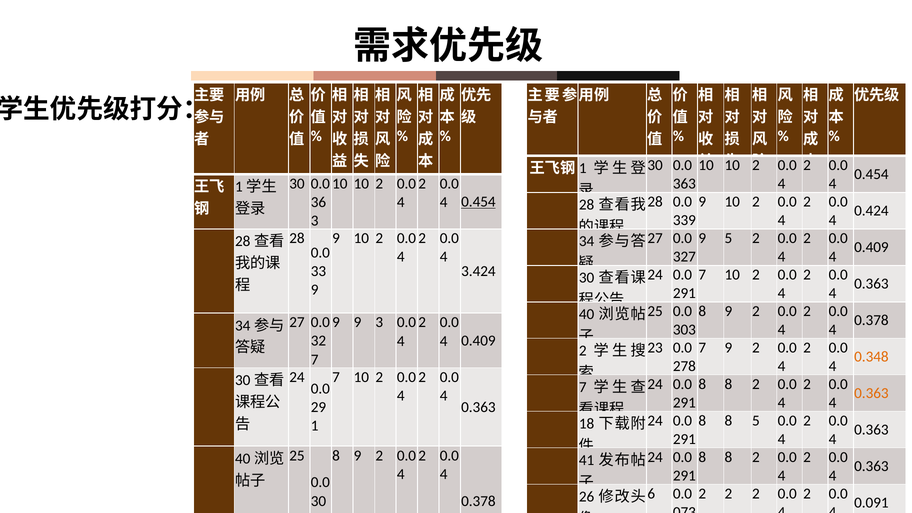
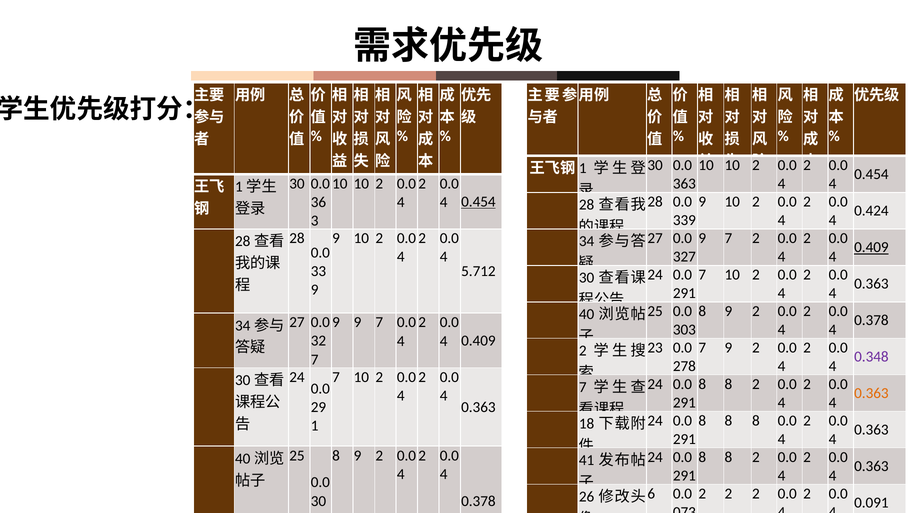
5 at (728, 238): 5 -> 7
0.409 at (871, 247) underline: none -> present
3.424: 3.424 -> 5.712
9 9 3: 3 -> 7
0.348 colour: orange -> purple
8 8 5: 5 -> 8
